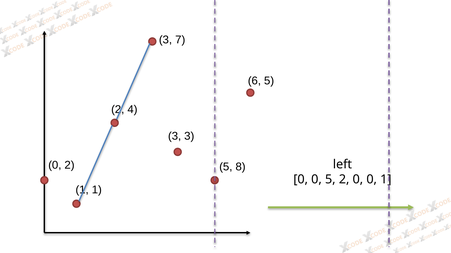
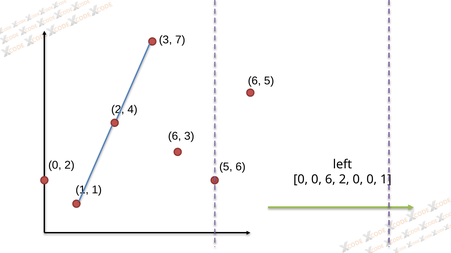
3 at (175, 136): 3 -> 6
5 8: 8 -> 6
0 5: 5 -> 6
